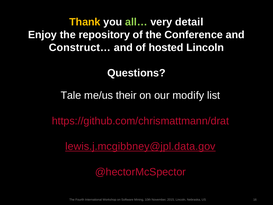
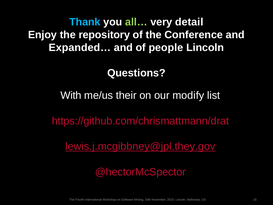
Thank colour: yellow -> light blue
Construct…: Construct… -> Expanded…
hosted: hosted -> people
Tale: Tale -> With
lewis.j.mcgibbney@jpl.data.gov: lewis.j.mcgibbney@jpl.data.gov -> lewis.j.mcgibbney@jpl.they.gov
